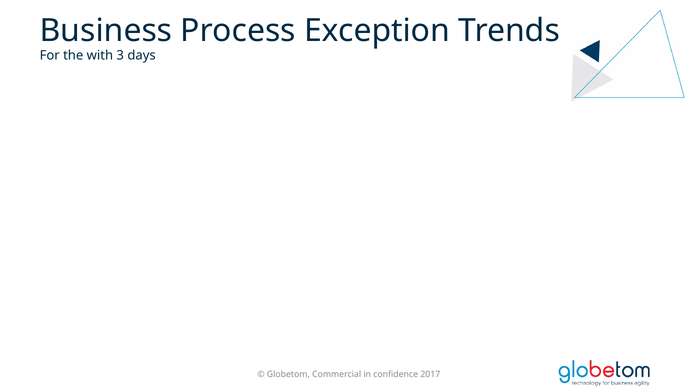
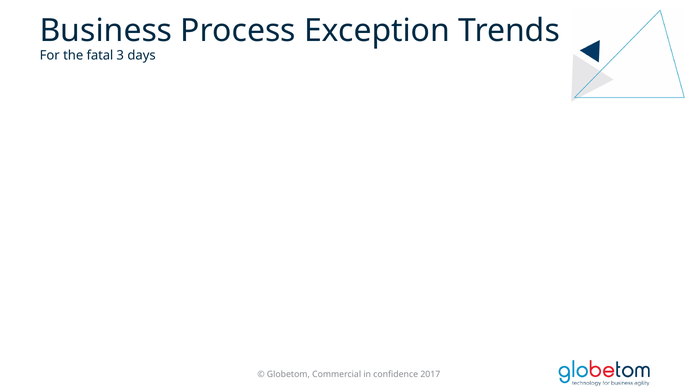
with: with -> fatal
